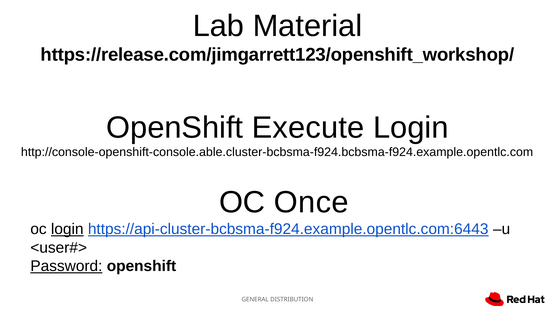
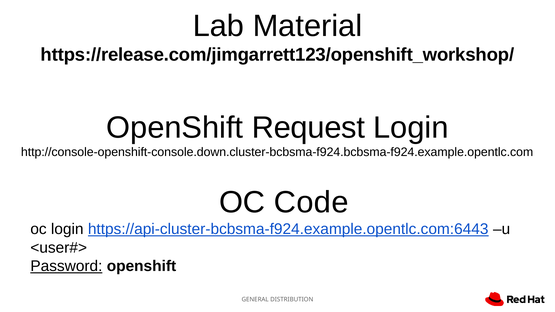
Execute: Execute -> Request
http://console-openshift-console.able.cluster-bcbsma-f924.bcbsma-f924.example.opentlc.com: http://console-openshift-console.able.cluster-bcbsma-f924.bcbsma-f924.example.opentlc.com -> http://console-openshift-console.down.cluster-bcbsma-f924.bcbsma-f924.example.opentlc.com
Once: Once -> Code
login at (67, 229) underline: present -> none
